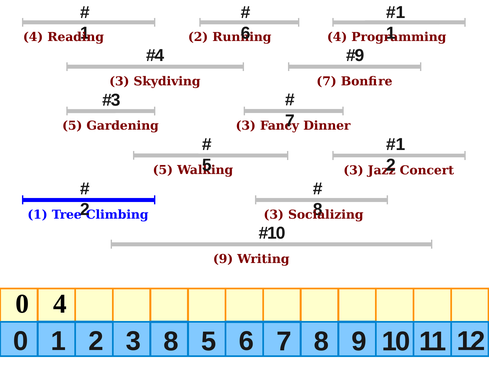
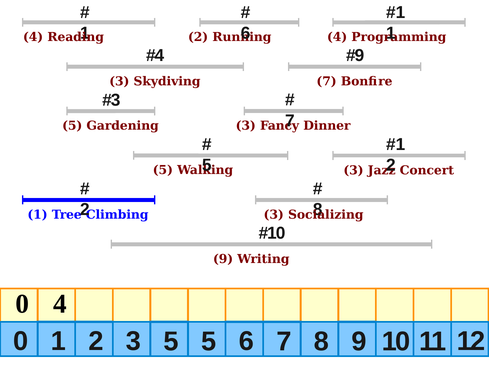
3 8: 8 -> 5
